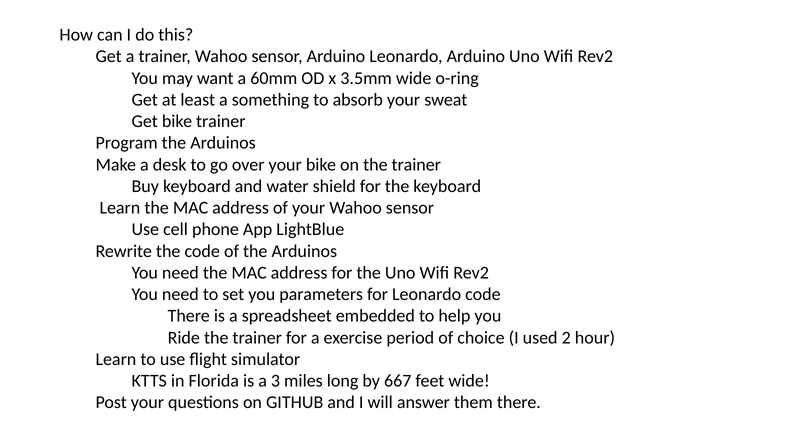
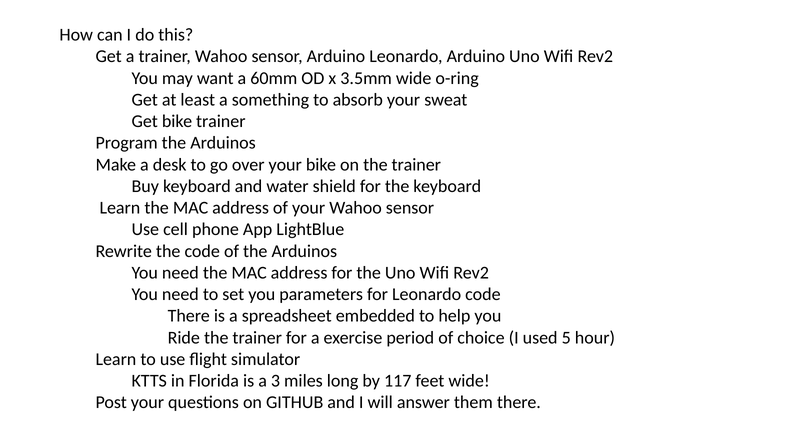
2: 2 -> 5
667: 667 -> 117
